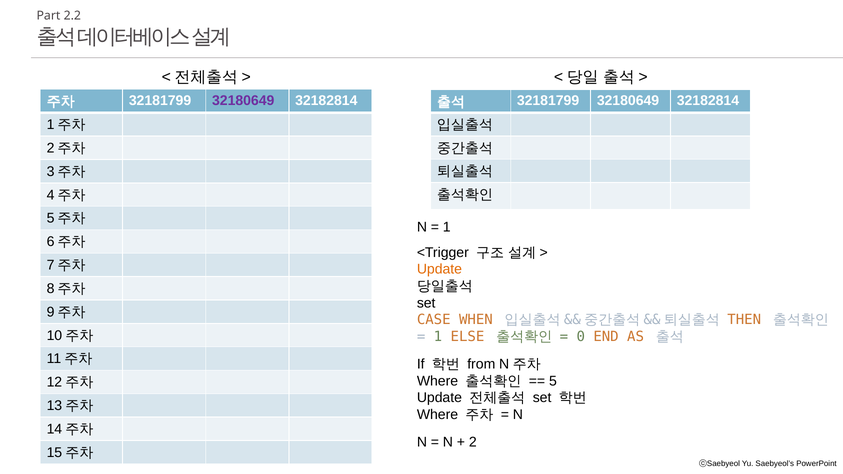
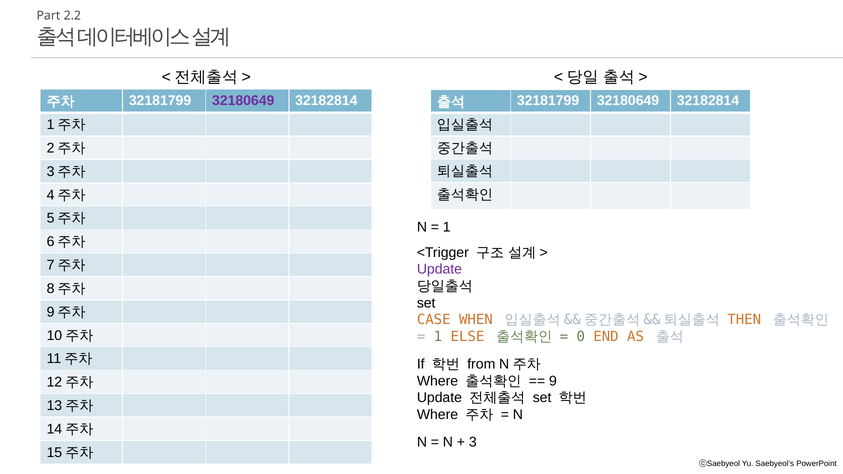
Update at (439, 269) colour: orange -> purple
5: 5 -> 9
2: 2 -> 3
